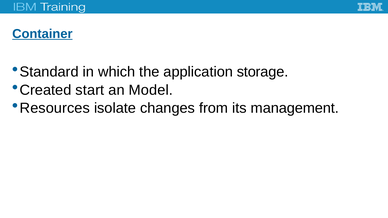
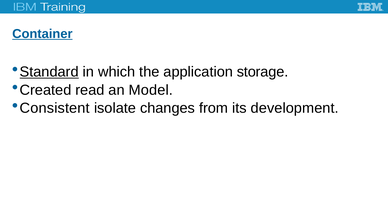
Standard underline: none -> present
start: start -> read
Resources: Resources -> Consistent
management: management -> development
